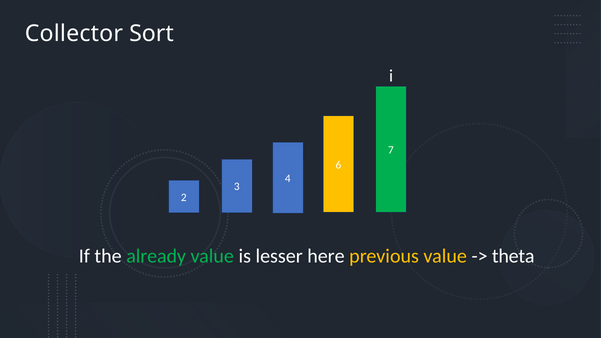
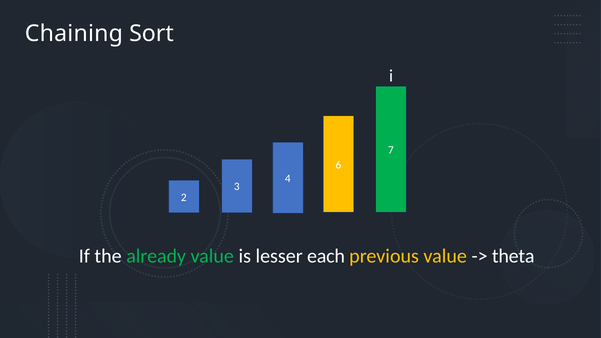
Collector: Collector -> Chaining
here: here -> each
